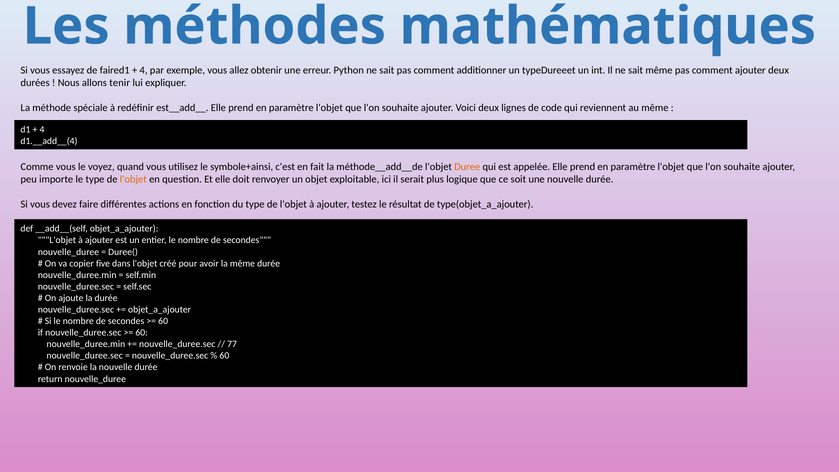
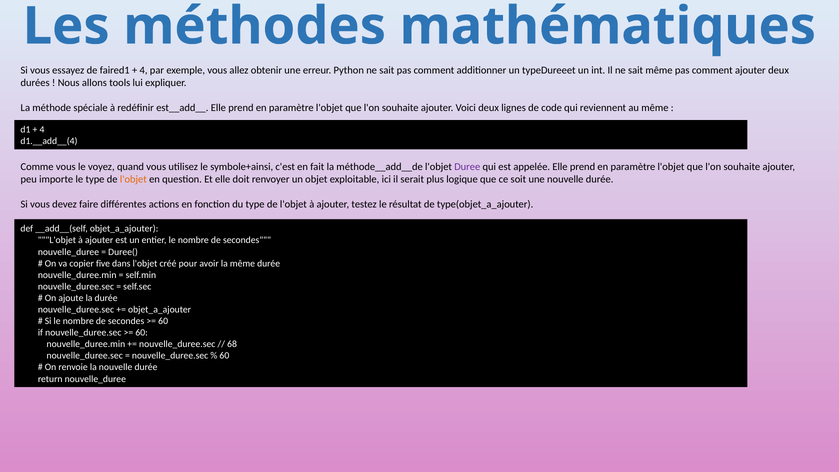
tenir: tenir -> tools
Duree colour: orange -> purple
77: 77 -> 68
